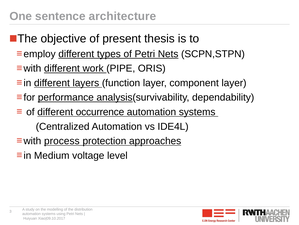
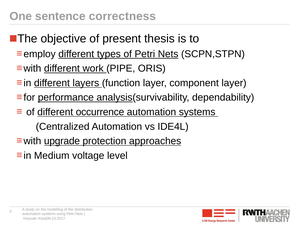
architecture: architecture -> correctness
process: process -> upgrade
